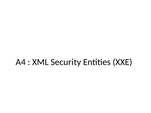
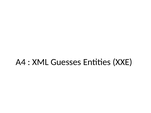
Security: Security -> Guesses
